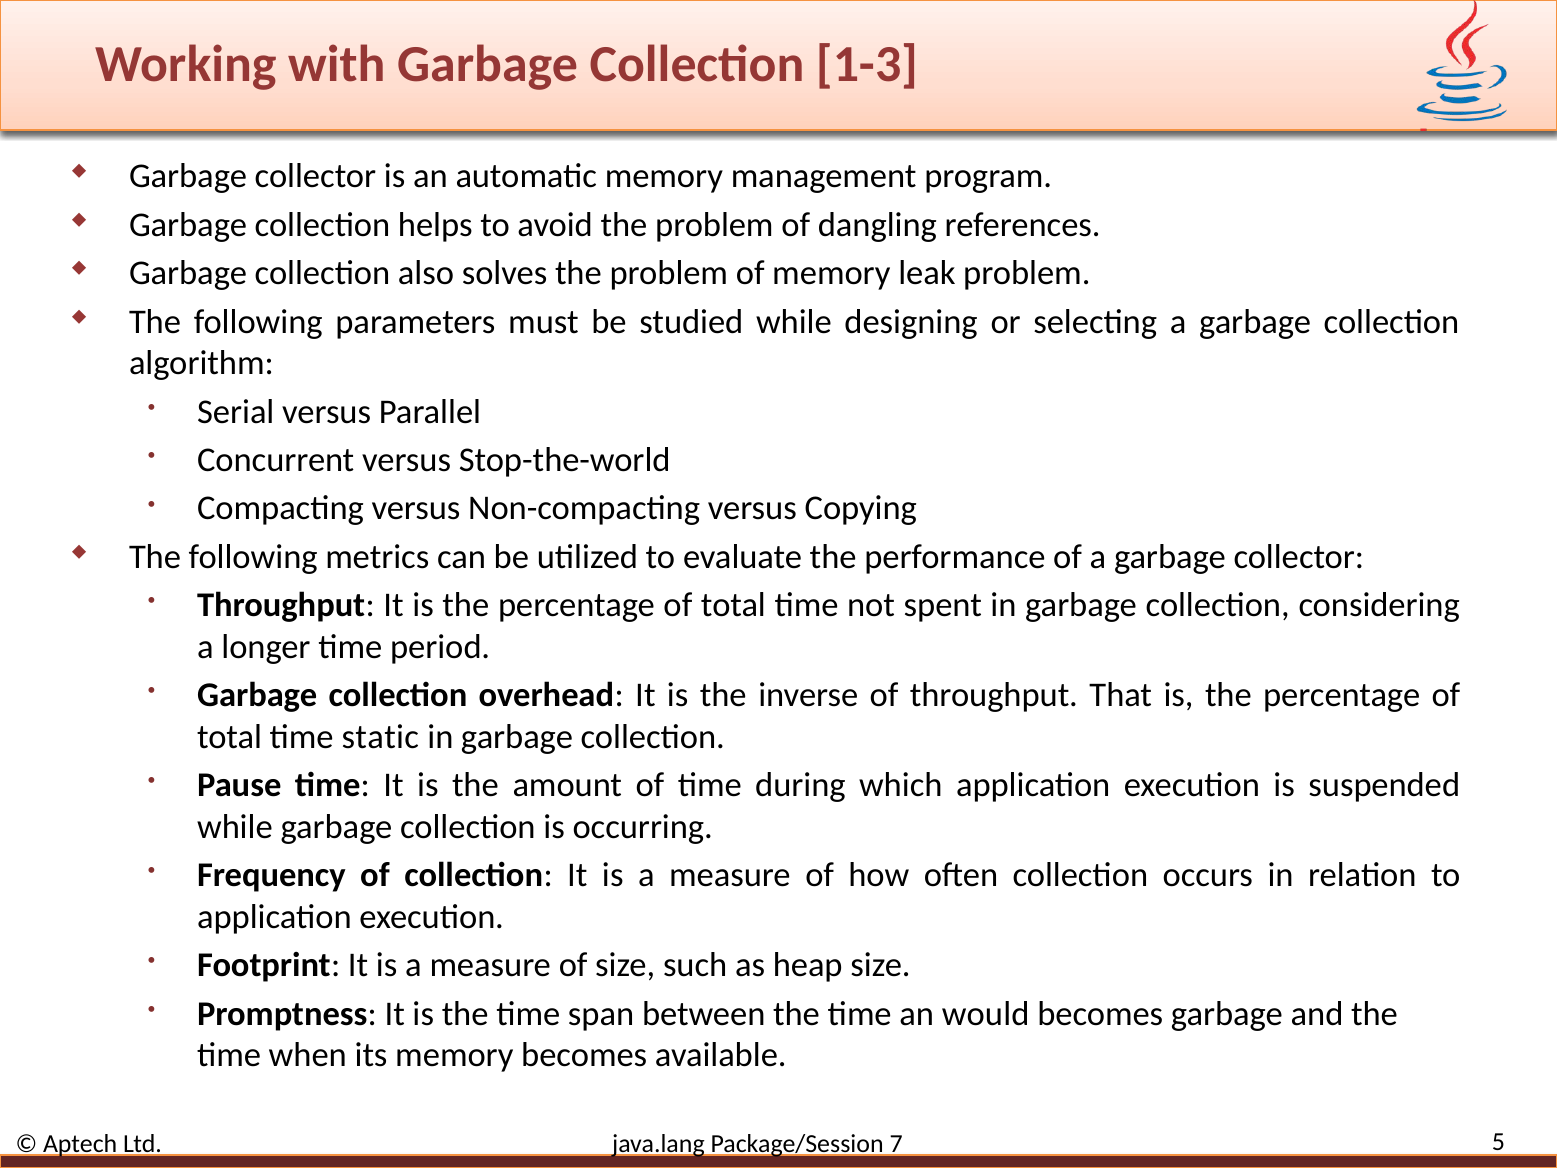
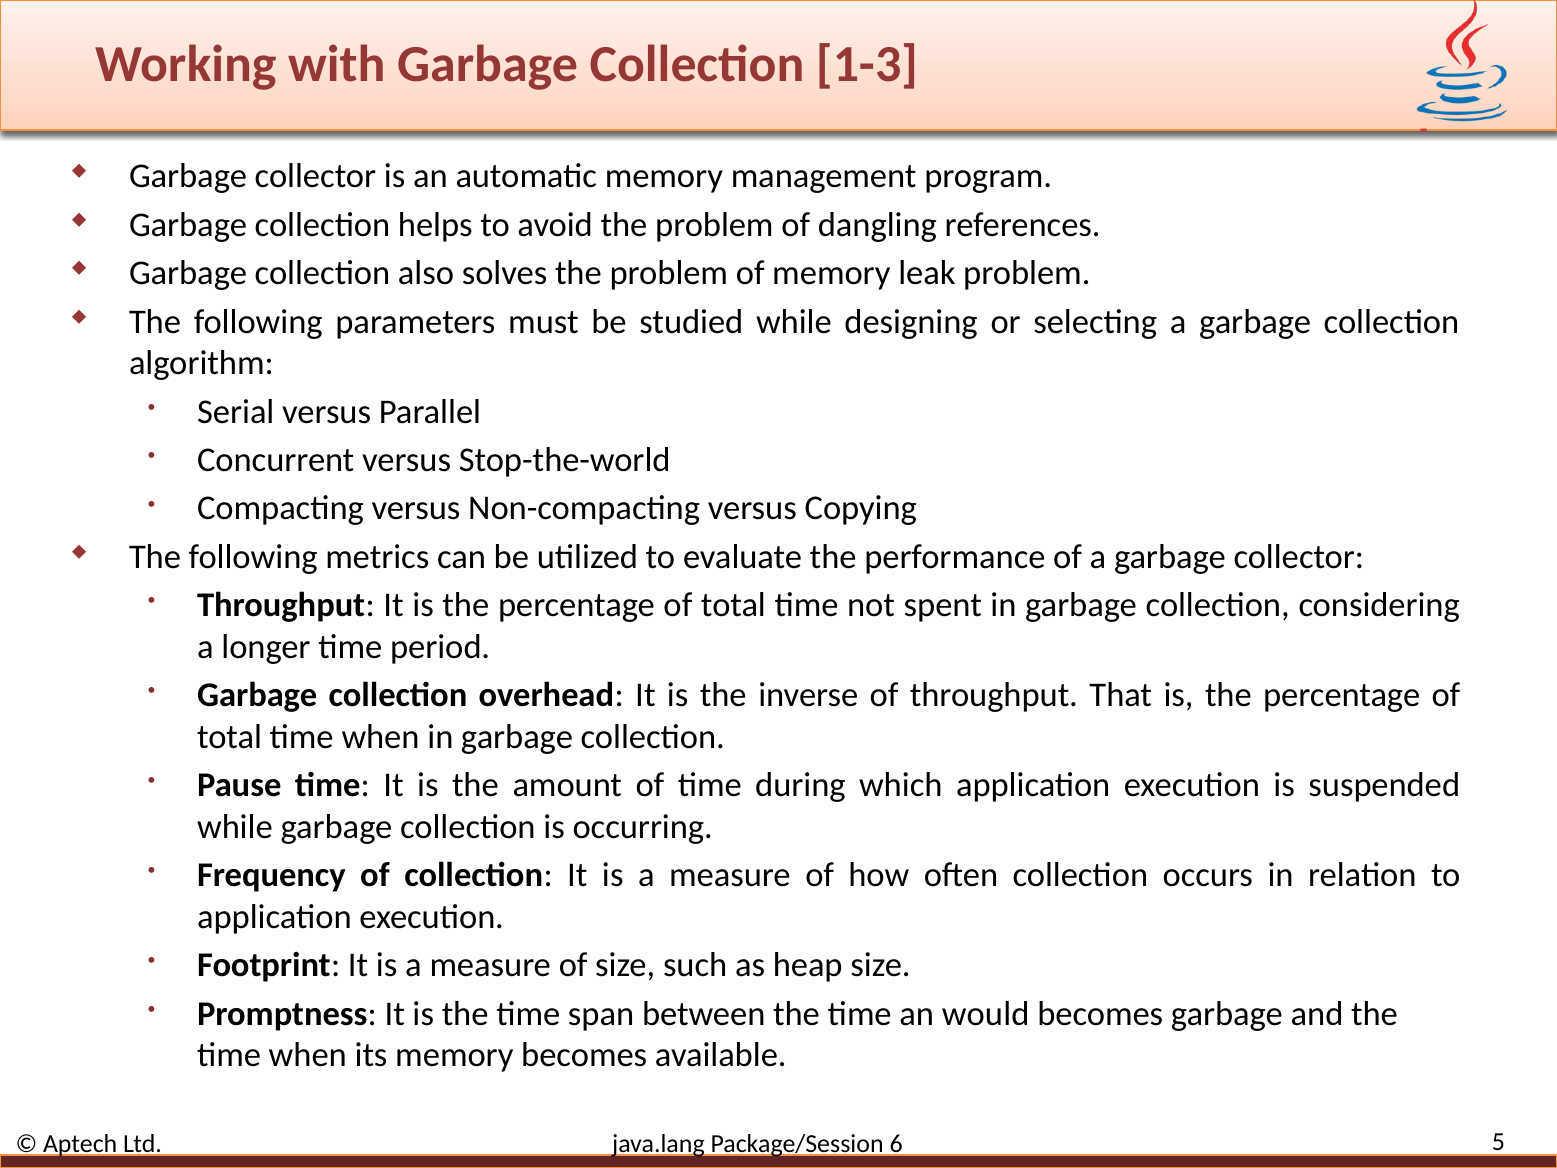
total time static: static -> when
7: 7 -> 6
